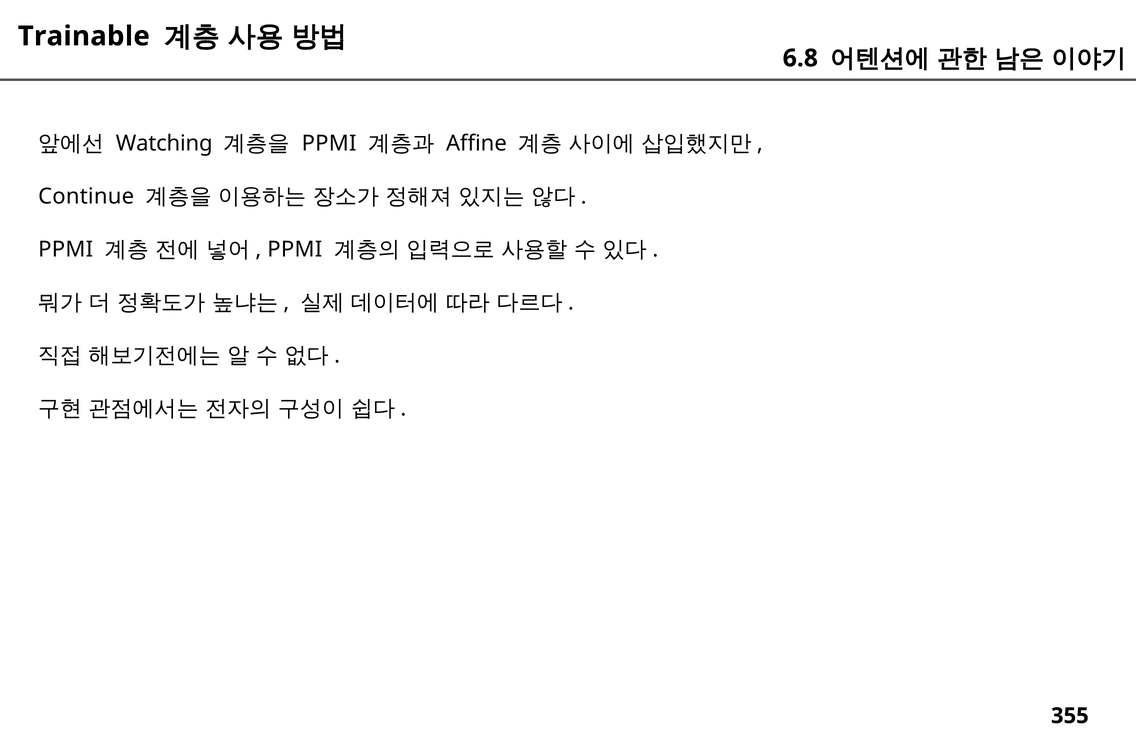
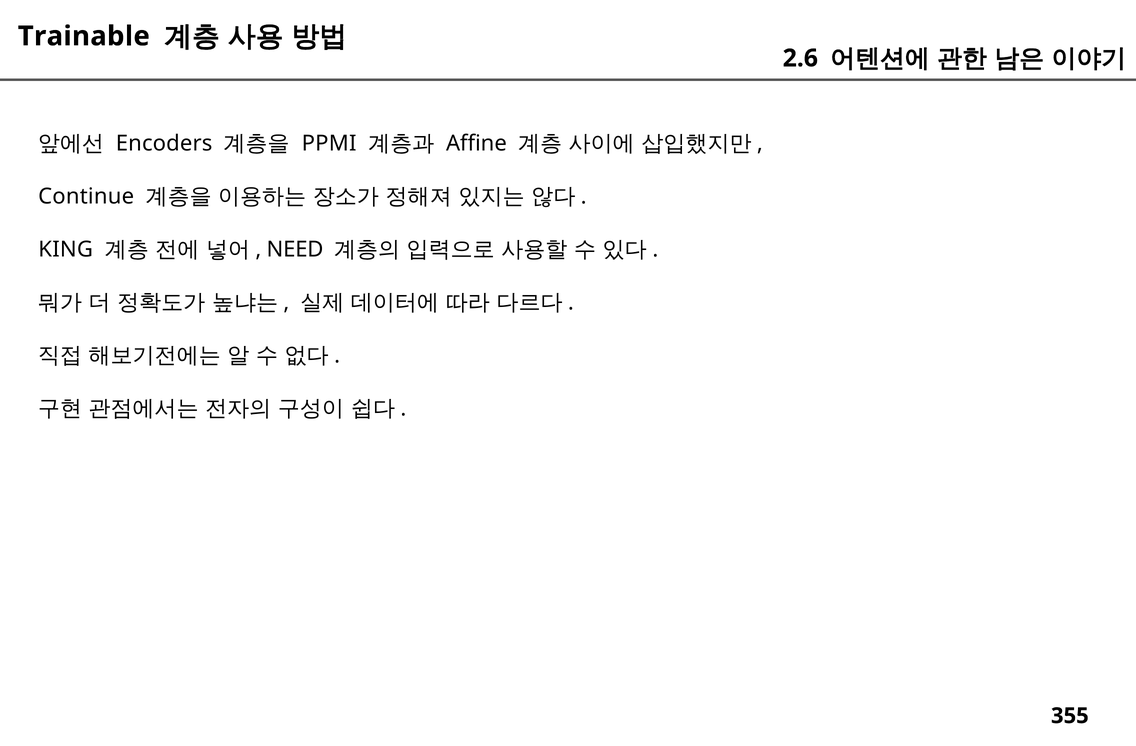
6.8: 6.8 -> 2.6
Watching: Watching -> Encoders
PPMI at (66, 249): PPMI -> KING
PPMI at (295, 249): PPMI -> NEED
